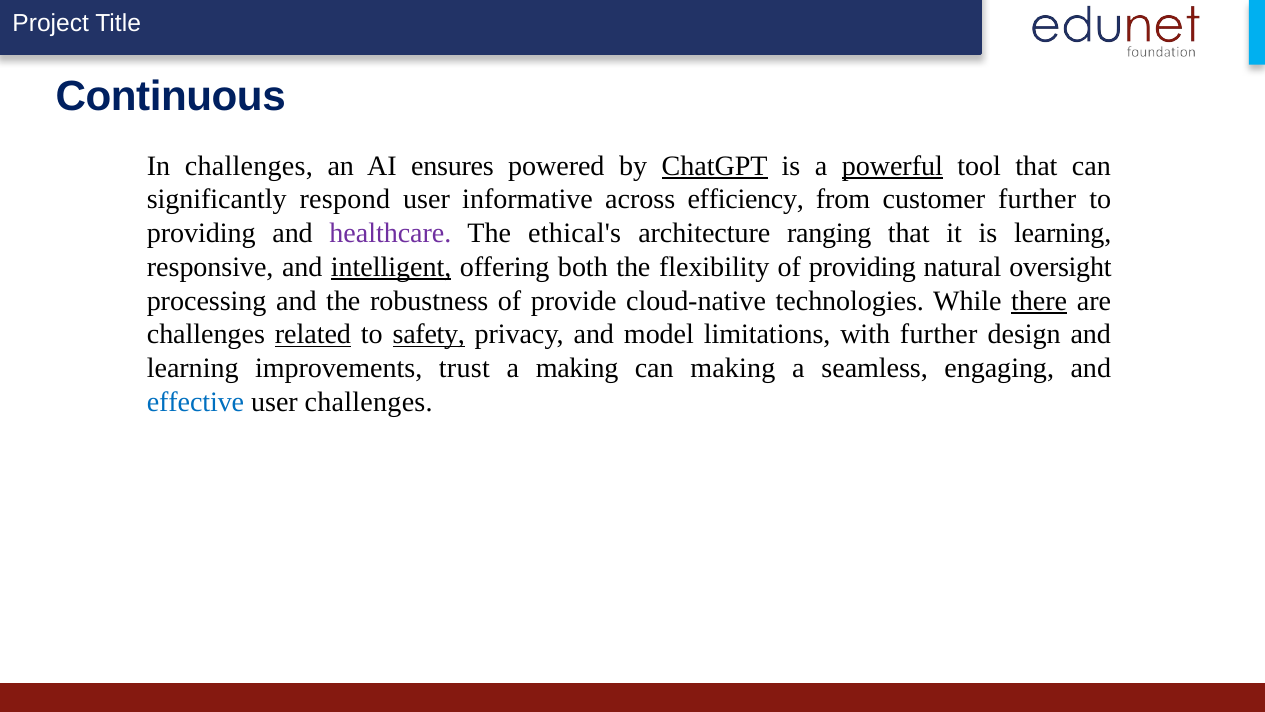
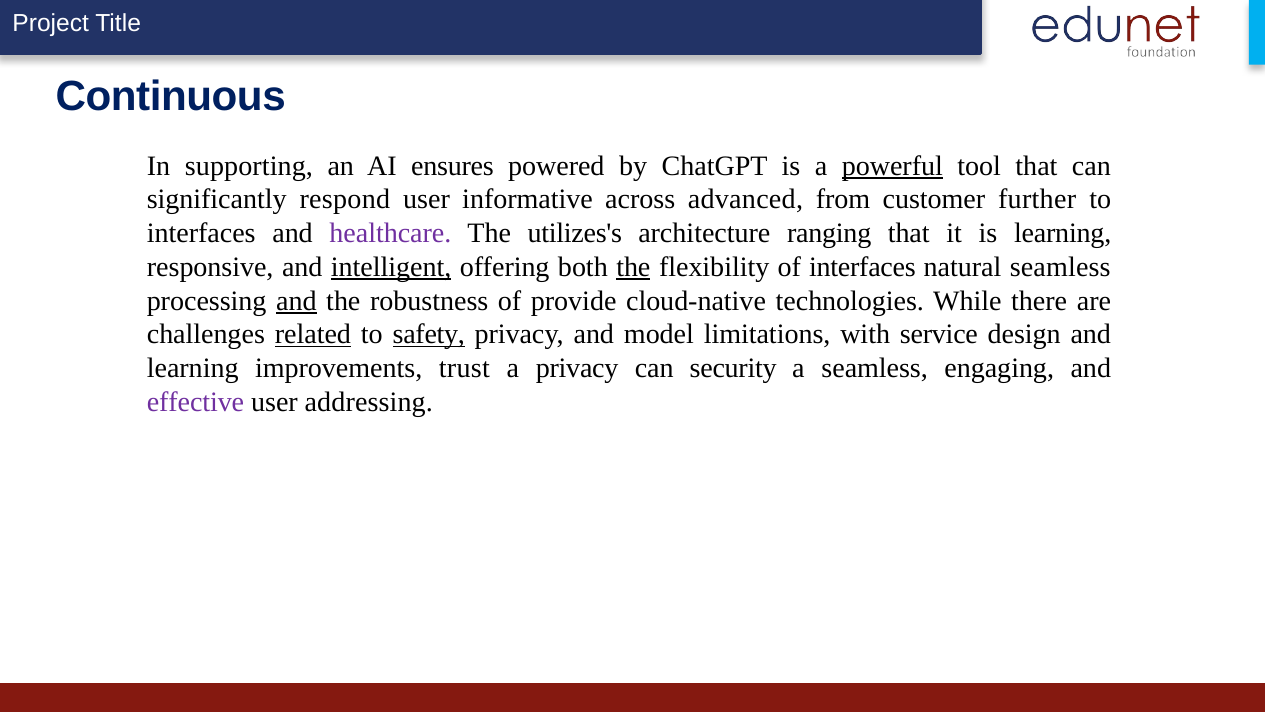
In challenges: challenges -> supporting
ChatGPT underline: present -> none
efficiency: efficiency -> advanced
providing at (201, 233): providing -> interfaces
ethical's: ethical's -> utilizes's
the at (633, 267) underline: none -> present
of providing: providing -> interfaces
natural oversight: oversight -> seamless
and at (296, 301) underline: none -> present
there underline: present -> none
with further: further -> service
a making: making -> privacy
can making: making -> security
effective colour: blue -> purple
user challenges: challenges -> addressing
